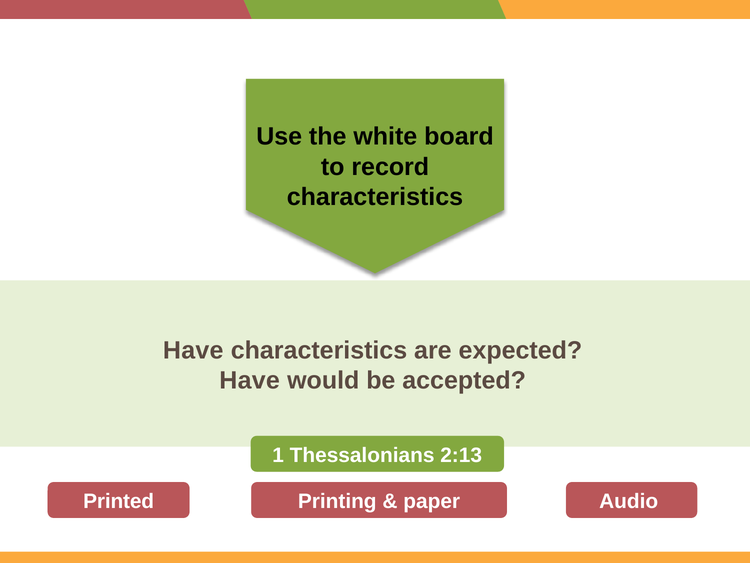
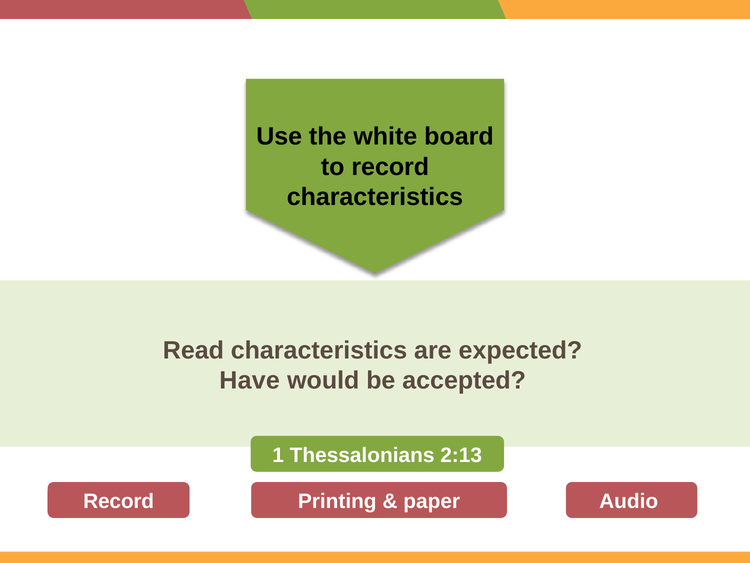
Have at (193, 350): Have -> Read
Printed at (119, 501): Printed -> Record
